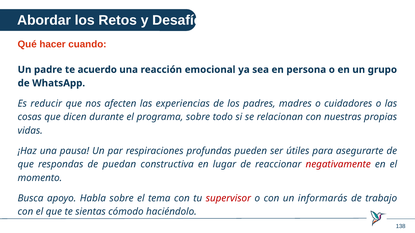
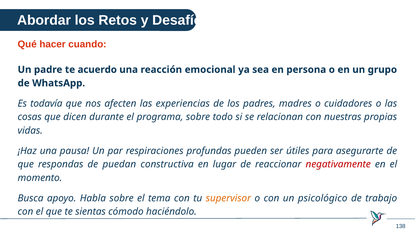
reducir: reducir -> todavía
supervisor colour: red -> orange
informarás: informarás -> psicológico
